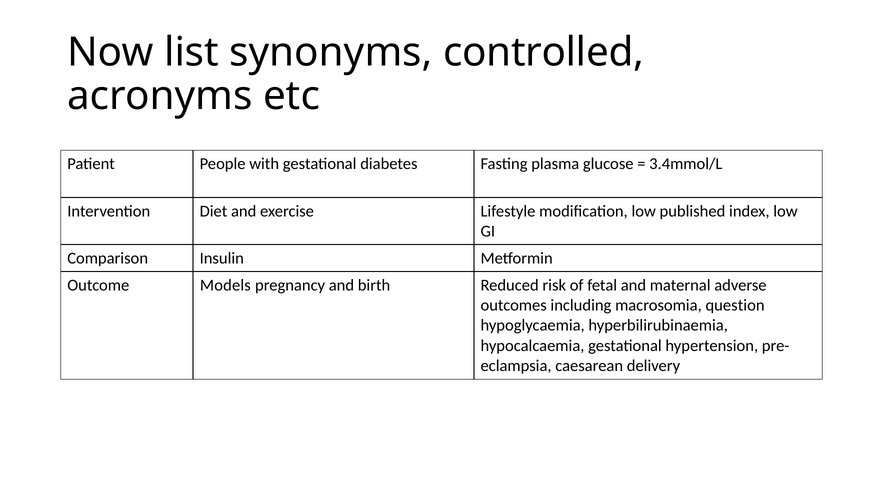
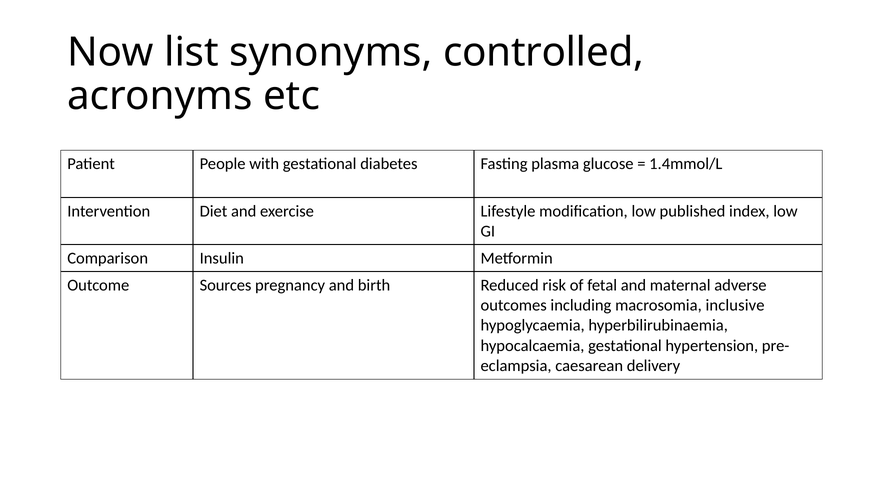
3.4mmol/L: 3.4mmol/L -> 1.4mmol/L
Models: Models -> Sources
question: question -> inclusive
